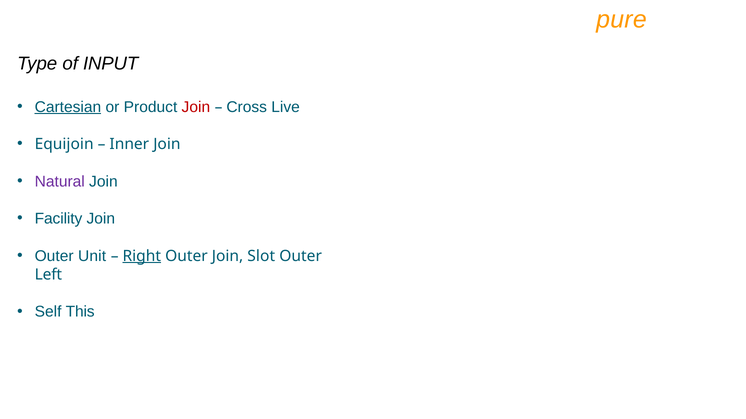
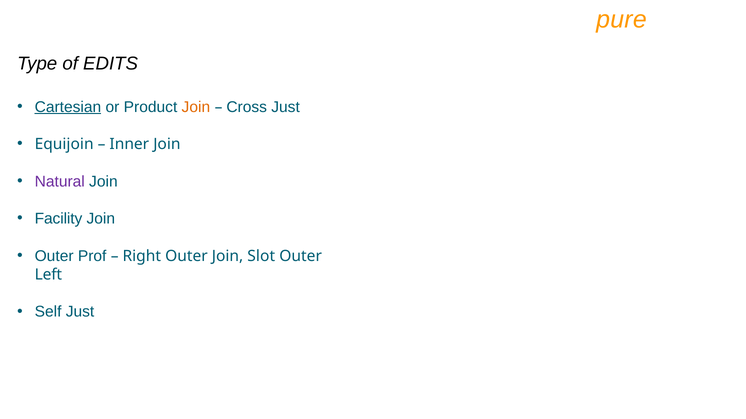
INPUT: INPUT -> EDITS
Join at (196, 107) colour: red -> orange
Cross Live: Live -> Just
Unit: Unit -> Prof
Right underline: present -> none
Self This: This -> Just
